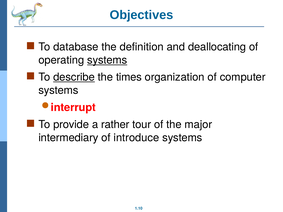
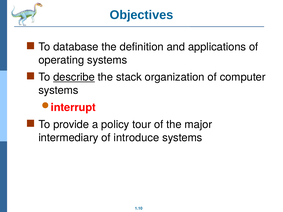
deallocating: deallocating -> applications
systems at (107, 60) underline: present -> none
times: times -> stack
rather: rather -> policy
